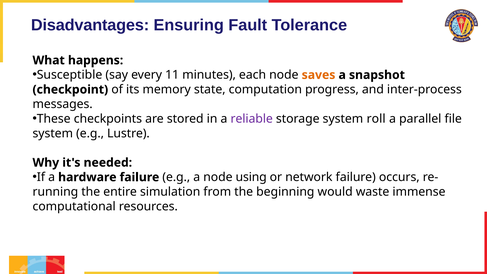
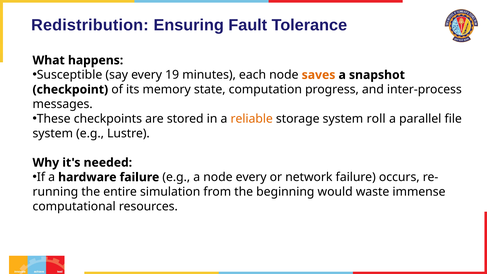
Disadvantages: Disadvantages -> Redistribution
11: 11 -> 19
reliable colour: purple -> orange
node using: using -> every
